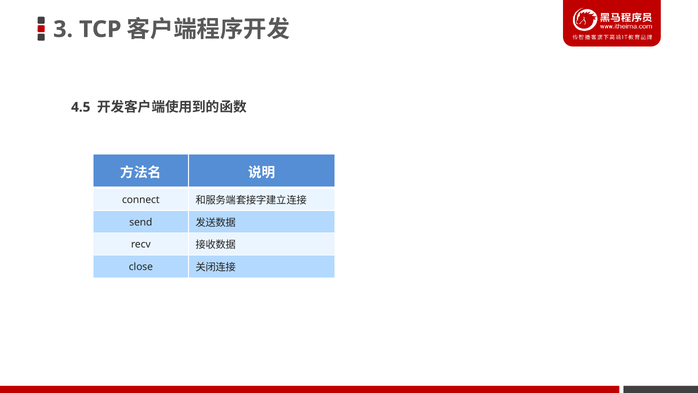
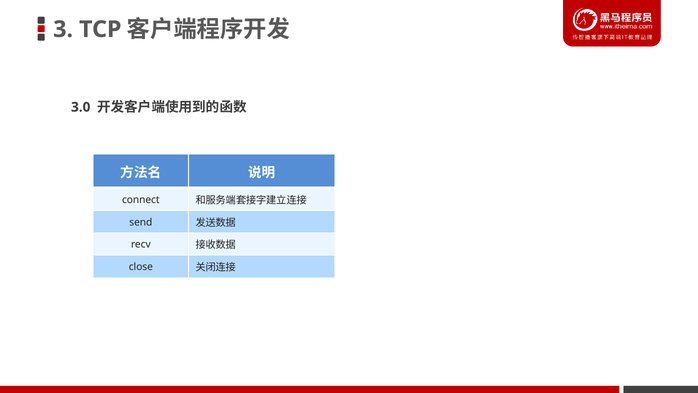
4.5: 4.5 -> 3.0
